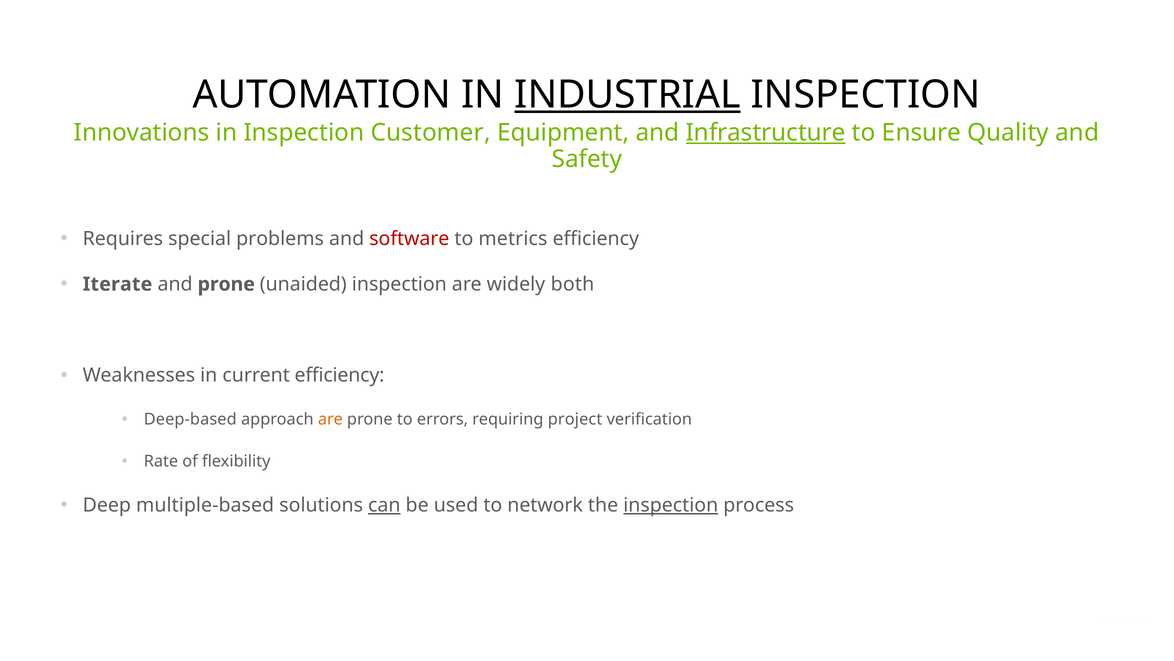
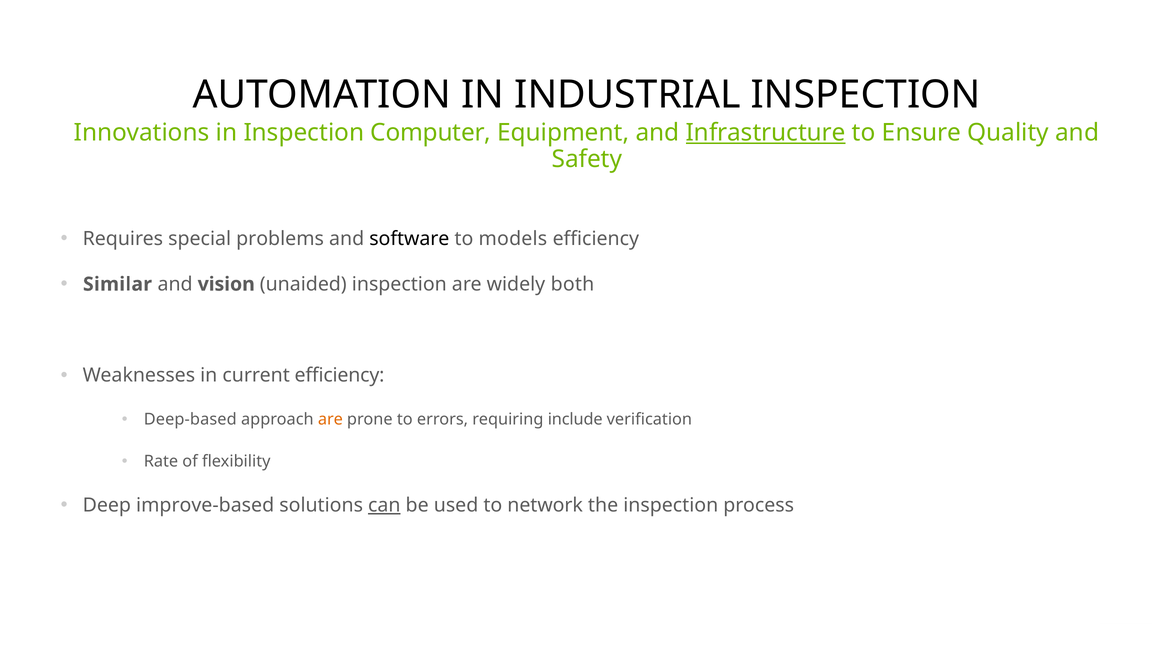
INDUSTRIAL underline: present -> none
Customer: Customer -> Computer
software colour: red -> black
metrics: metrics -> models
Iterate: Iterate -> Similar
and prone: prone -> vision
project: project -> include
multiple-based: multiple-based -> improve-based
inspection at (671, 505) underline: present -> none
